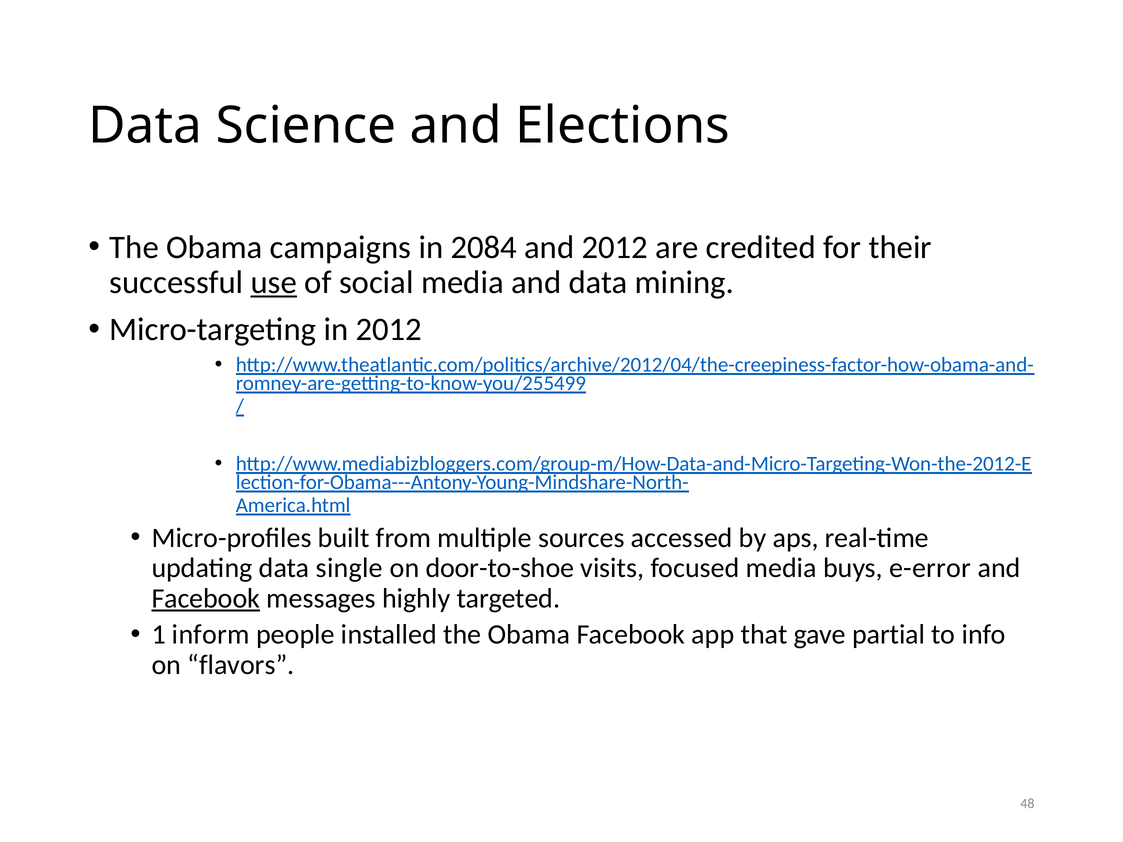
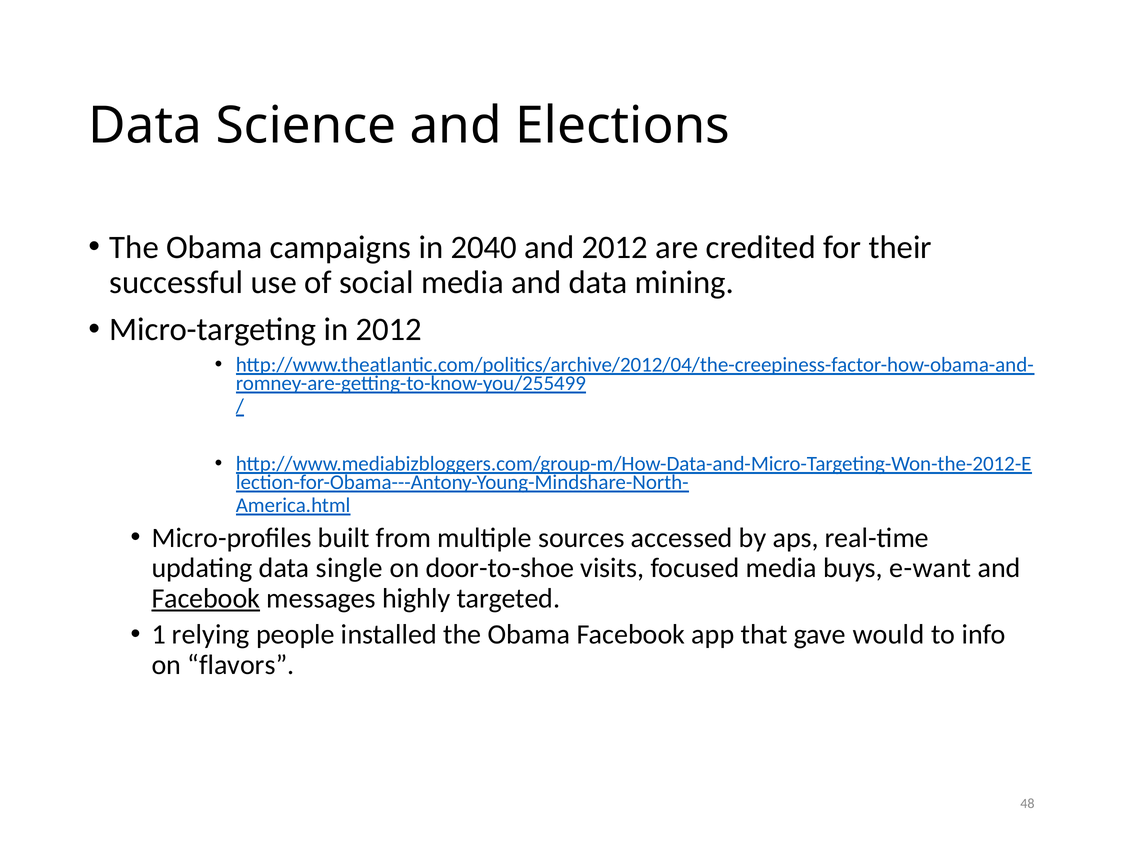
2084: 2084 -> 2040
use underline: present -> none
e-error: e-error -> e-want
inform: inform -> relying
partial: partial -> would
